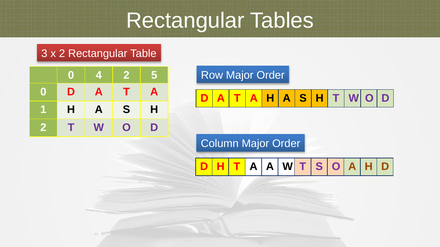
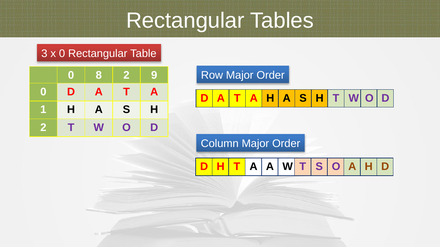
x 2: 2 -> 0
4: 4 -> 8
5: 5 -> 9
